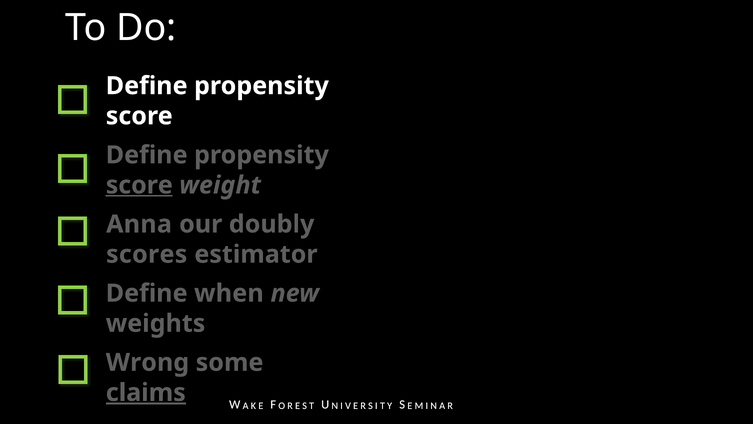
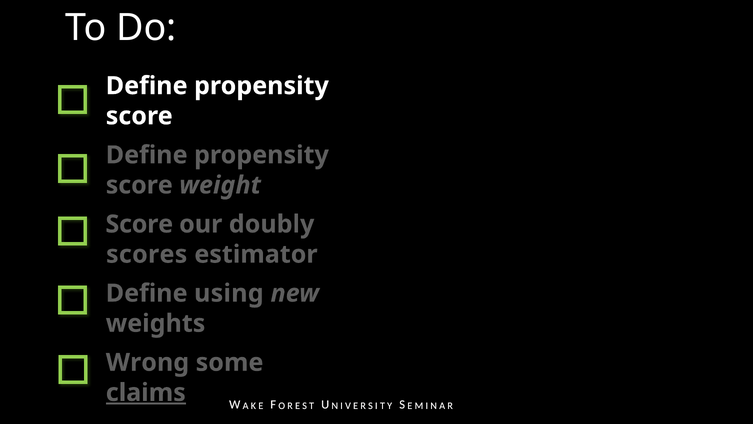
score at (139, 185) underline: present -> none
Anna at (139, 224): Anna -> Score
when: when -> using
